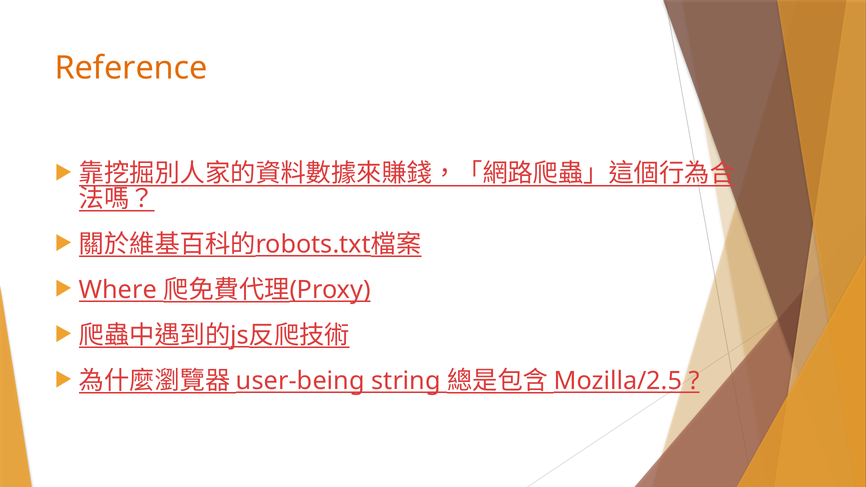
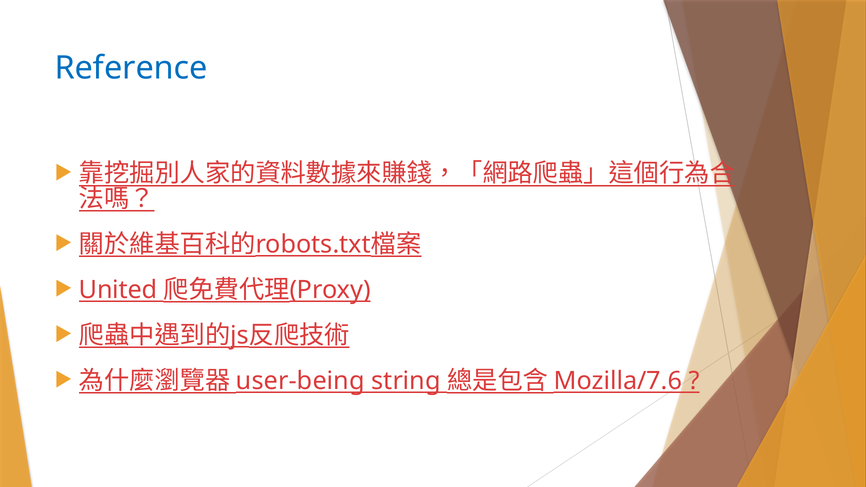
Reference colour: orange -> blue
Where: Where -> United
Mozilla/2.5: Mozilla/2.5 -> Mozilla/7.6
